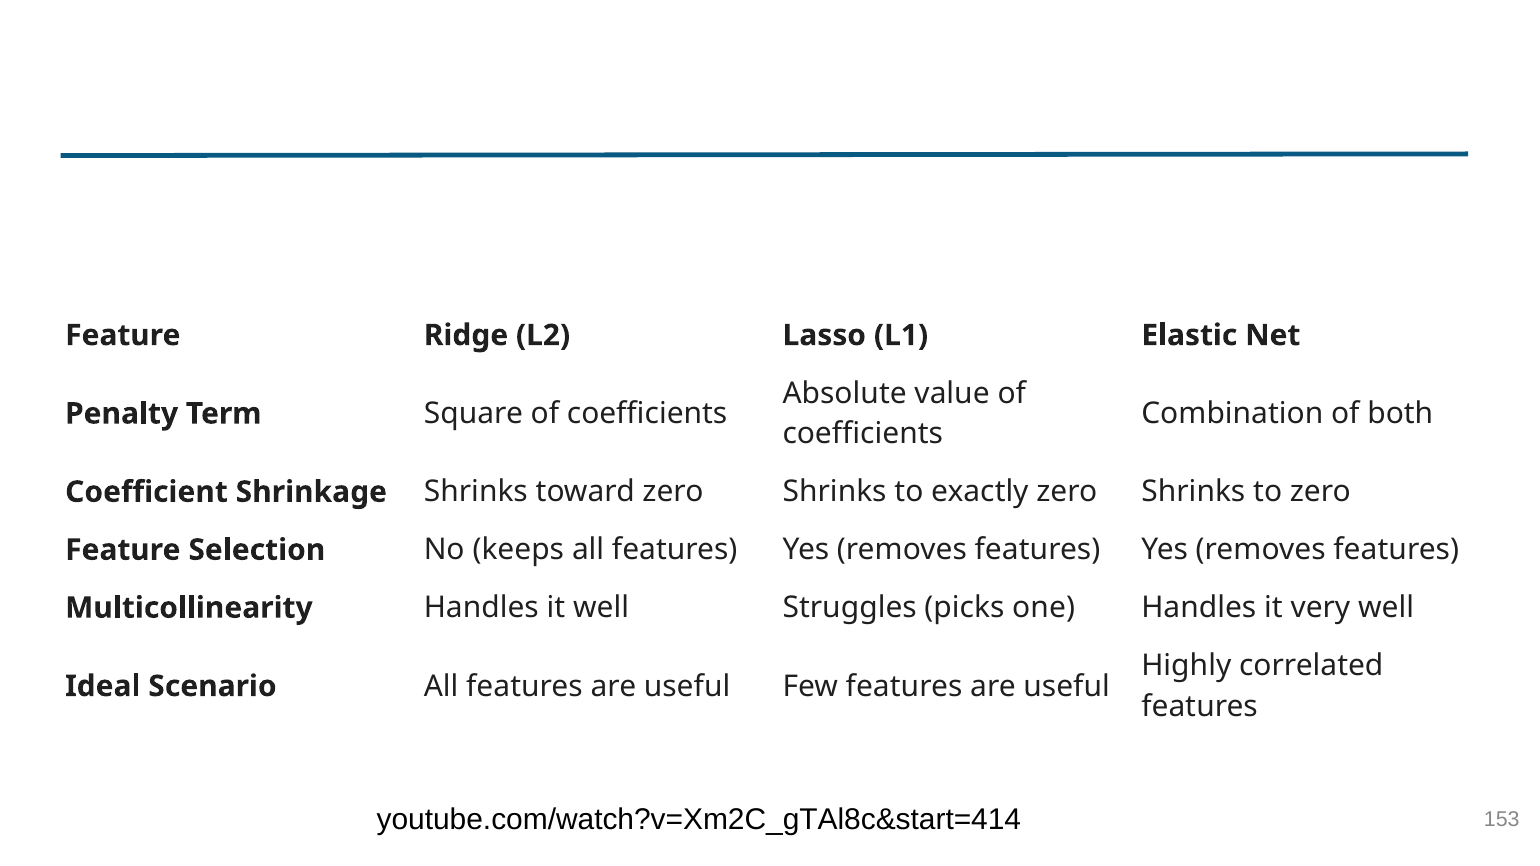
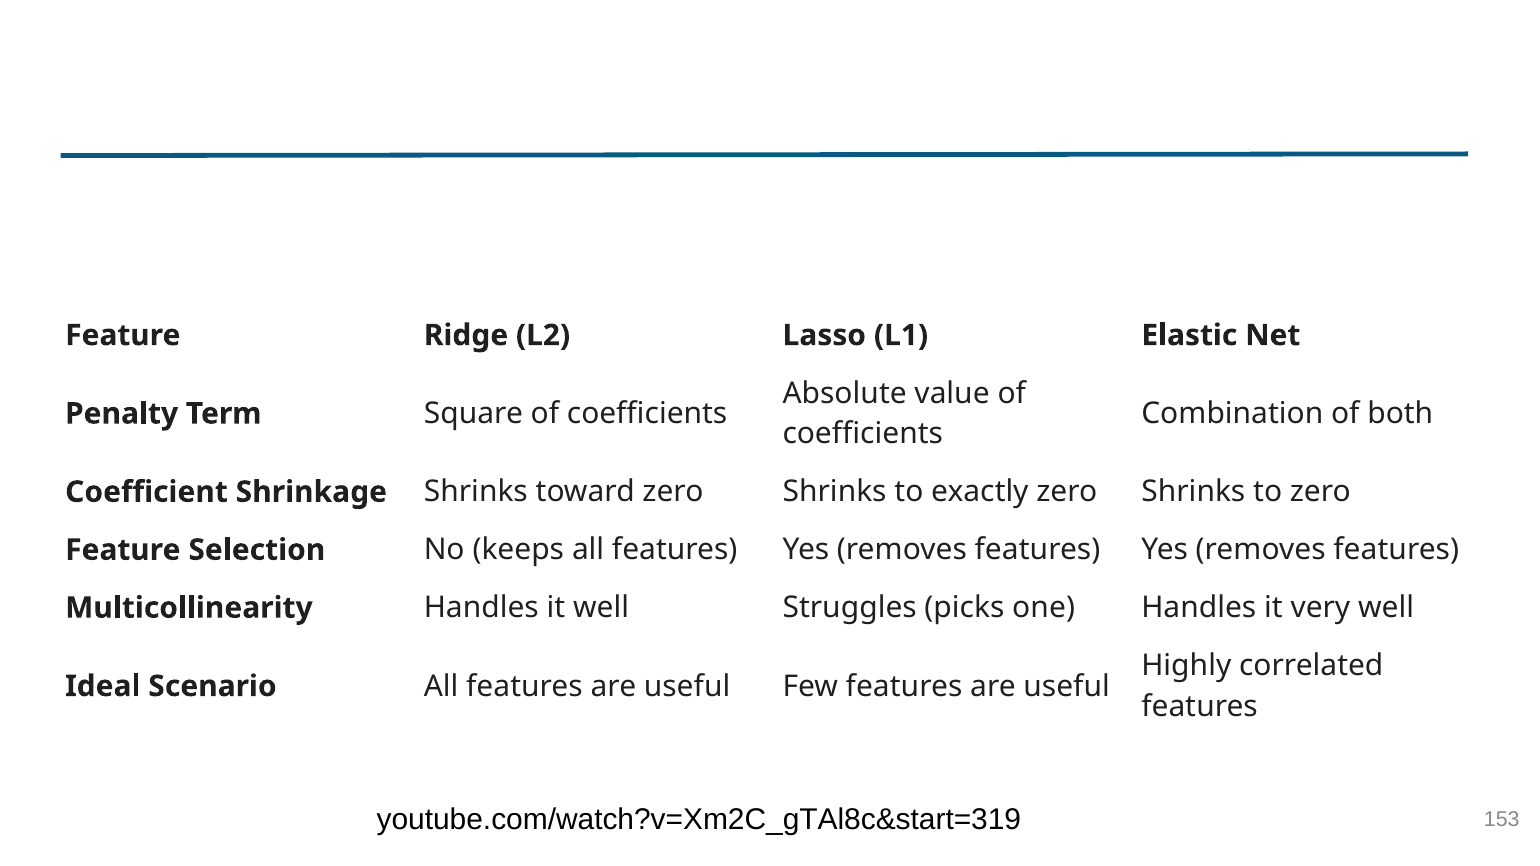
youtube.com/watch?v=Xm2C_gTAl8c&start=414: youtube.com/watch?v=Xm2C_gTAl8c&start=414 -> youtube.com/watch?v=Xm2C_gTAl8c&start=319
